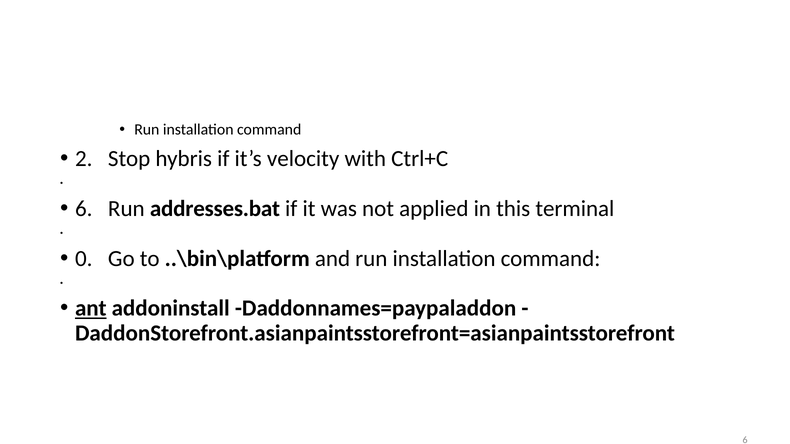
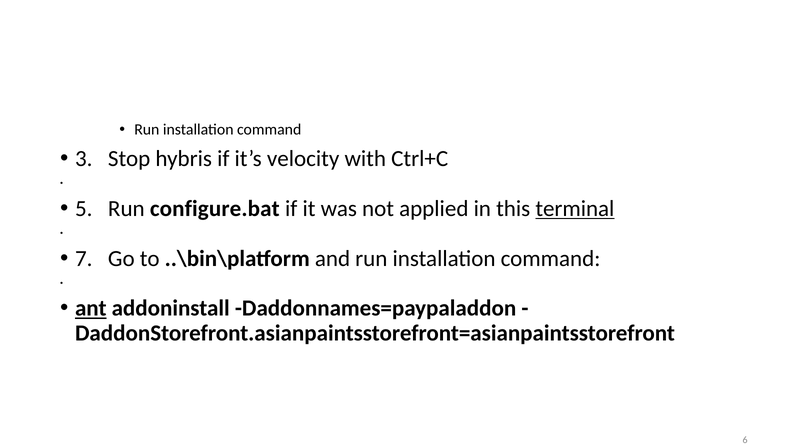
2 at (84, 159): 2 -> 3
6 at (84, 209): 6 -> 5
addresses.bat: addresses.bat -> configure.bat
terminal underline: none -> present
0: 0 -> 7
